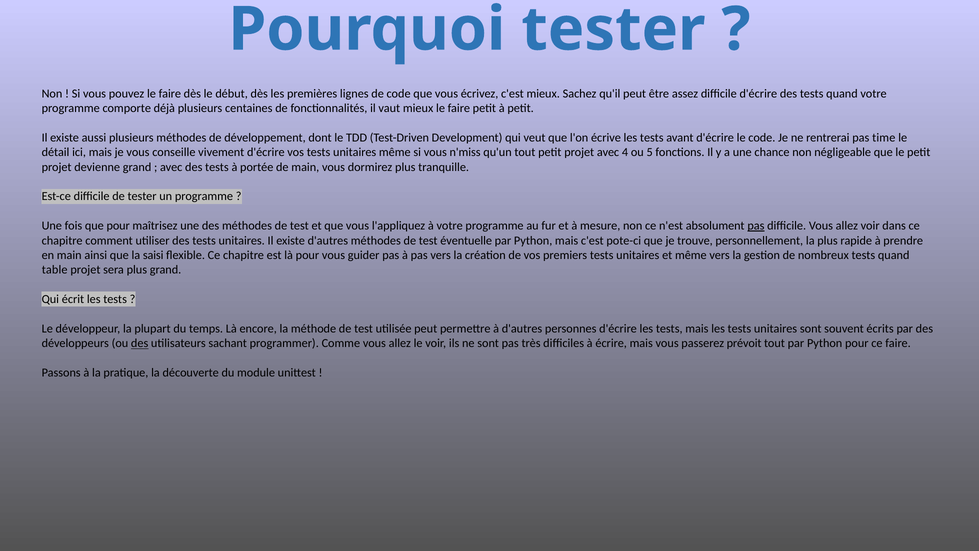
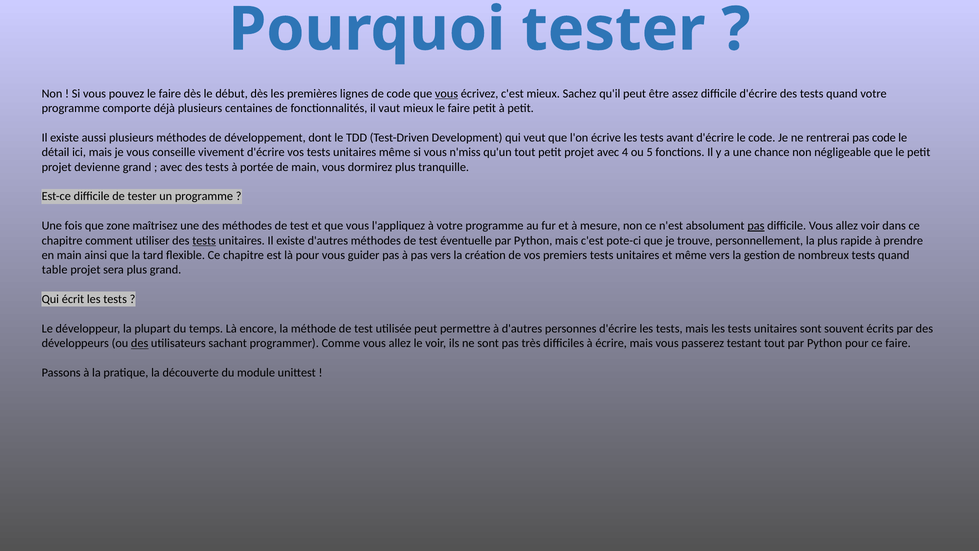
vous at (447, 94) underline: none -> present
pas time: time -> code
que pour: pour -> zone
tests at (204, 240) underline: none -> present
saisi: saisi -> tard
prévoit: prévoit -> testant
